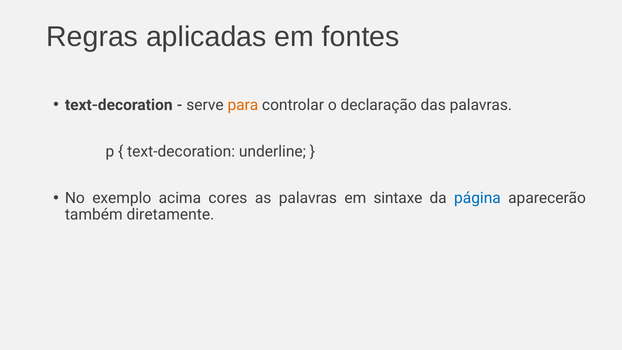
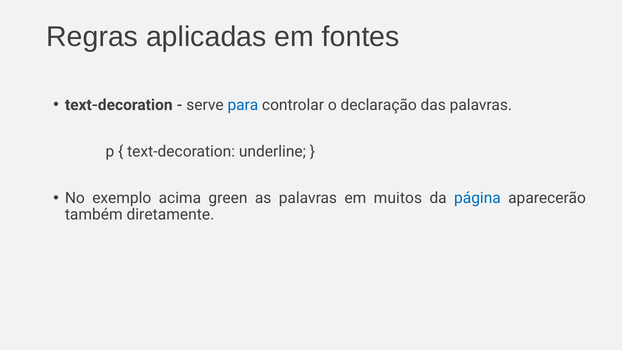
para colour: orange -> blue
cores: cores -> green
sintaxe: sintaxe -> muitos
